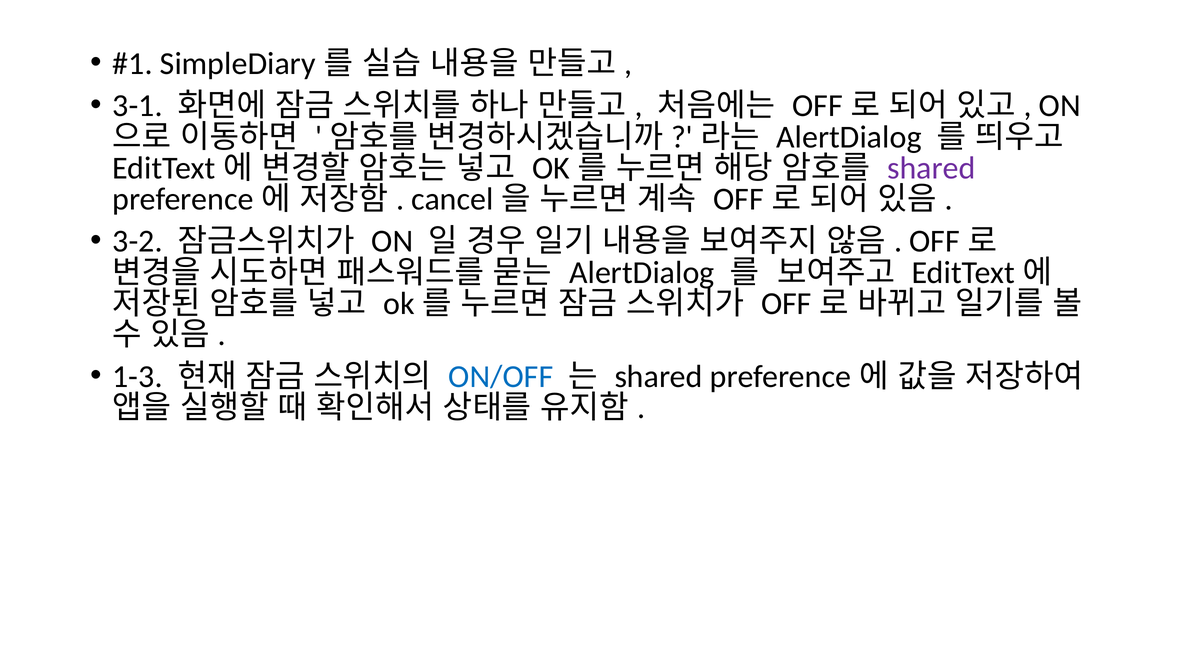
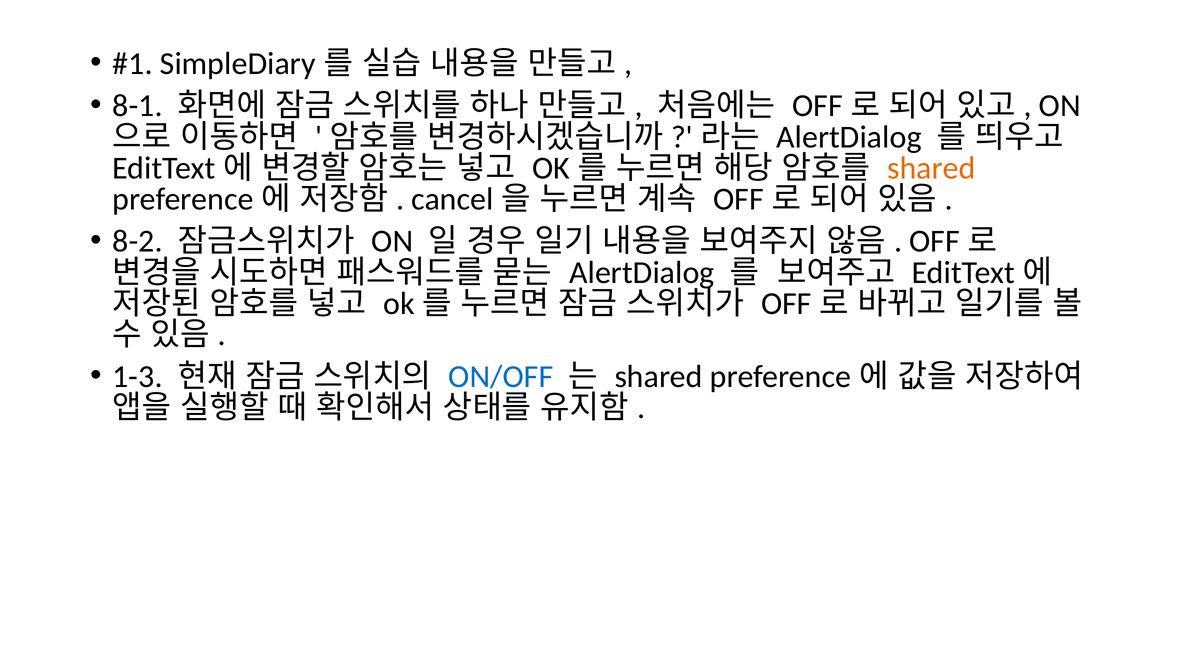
3-1: 3-1 -> 8-1
shared at (931, 168) colour: purple -> orange
3-2: 3-2 -> 8-2
